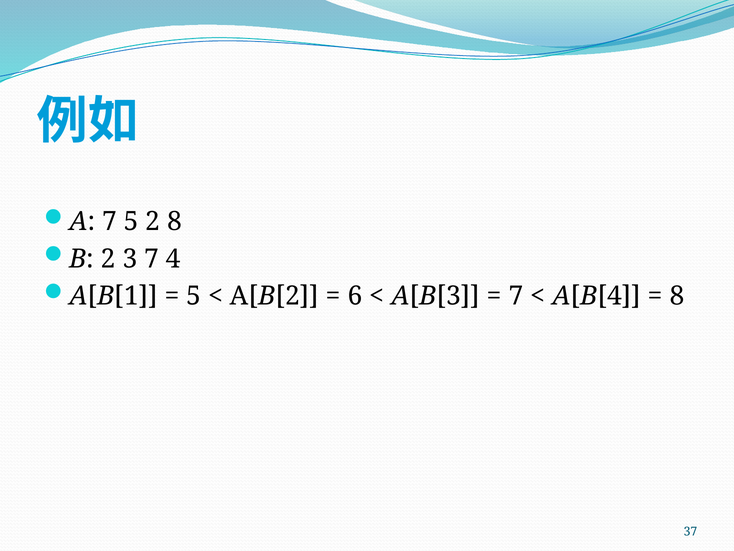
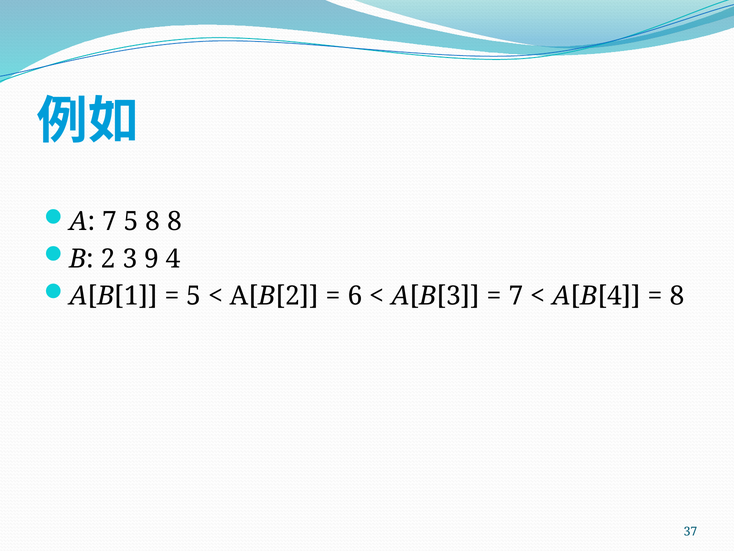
5 2: 2 -> 8
3 7: 7 -> 9
